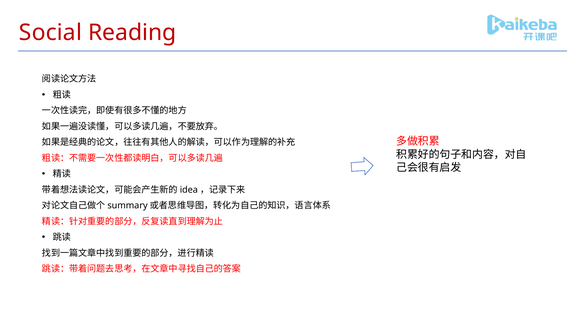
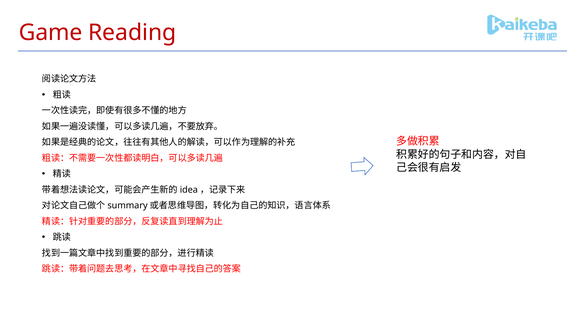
Social: Social -> Game
